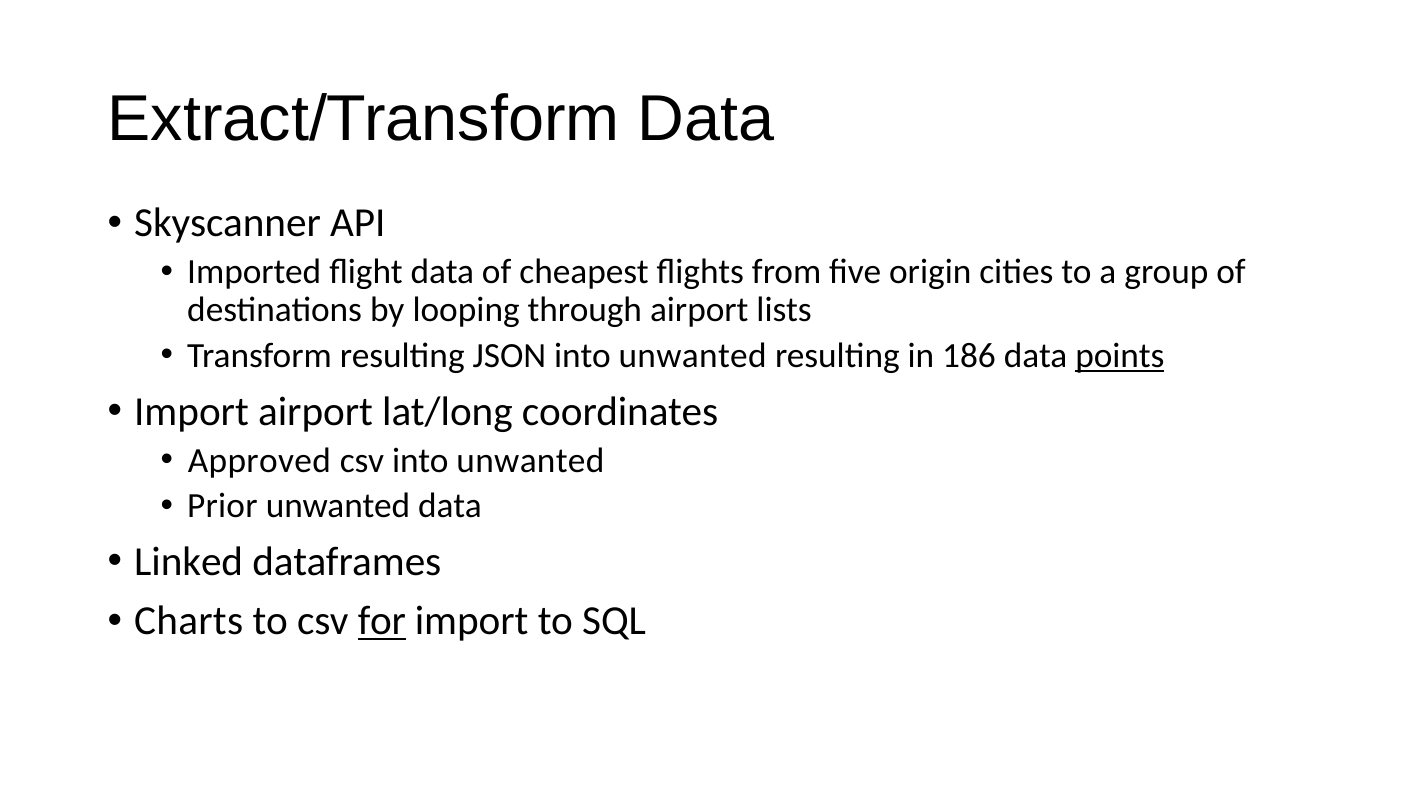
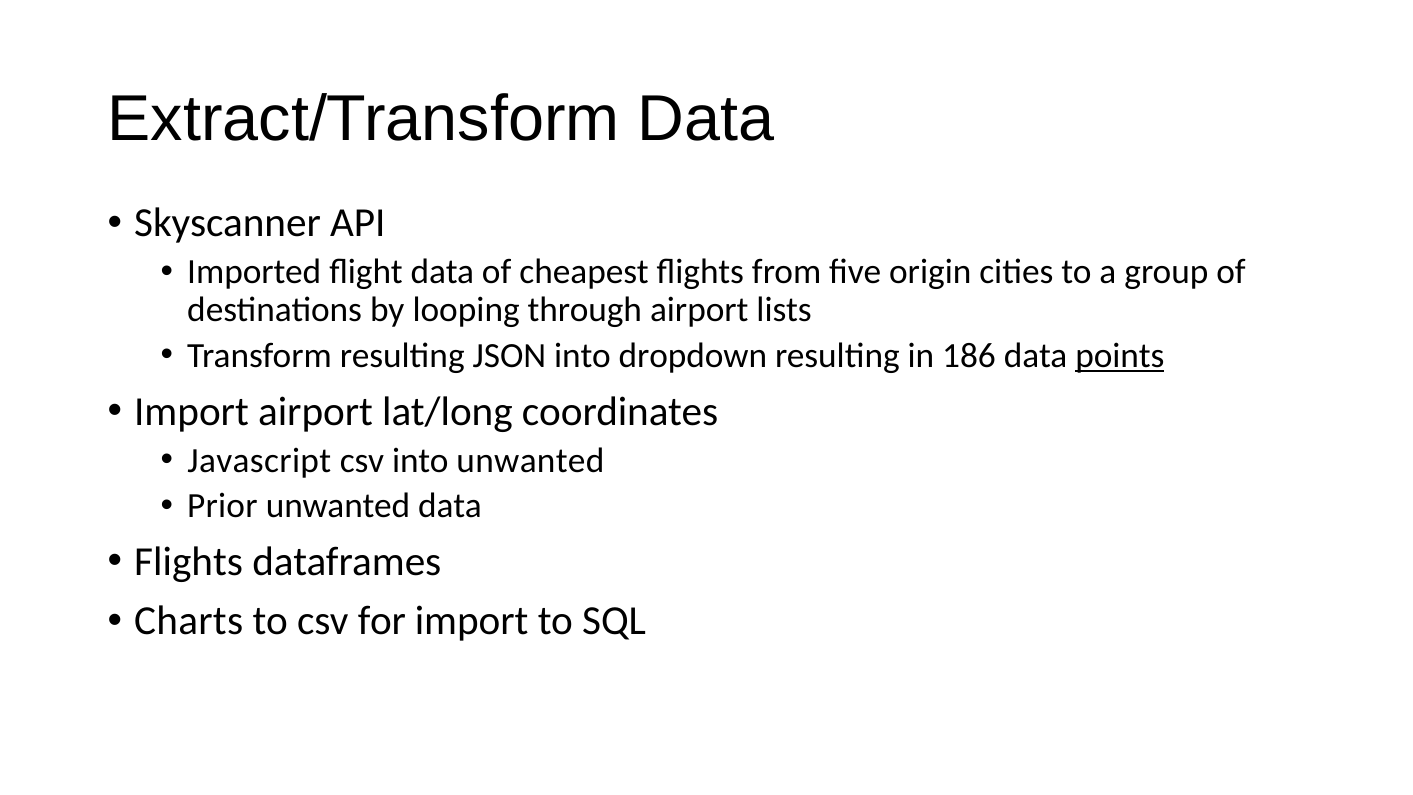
JSON into unwanted: unwanted -> dropdown
Approved: Approved -> Javascript
Linked at (189, 562): Linked -> Flights
for underline: present -> none
